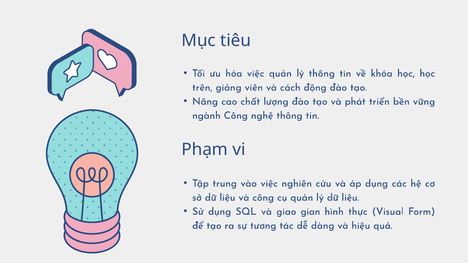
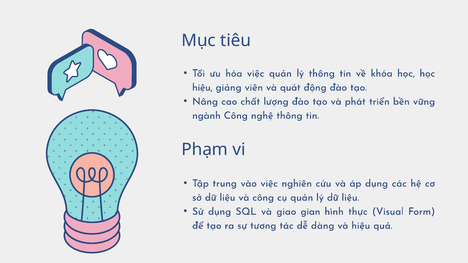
trên at (202, 87): trên -> hiệu
cách: cách -> quát
